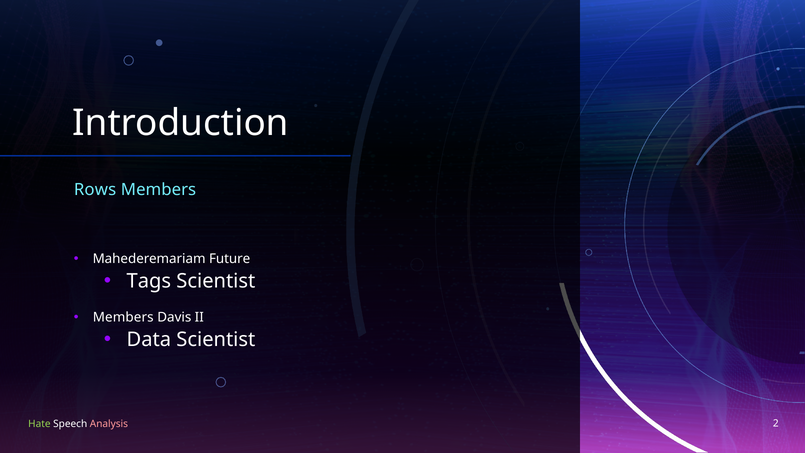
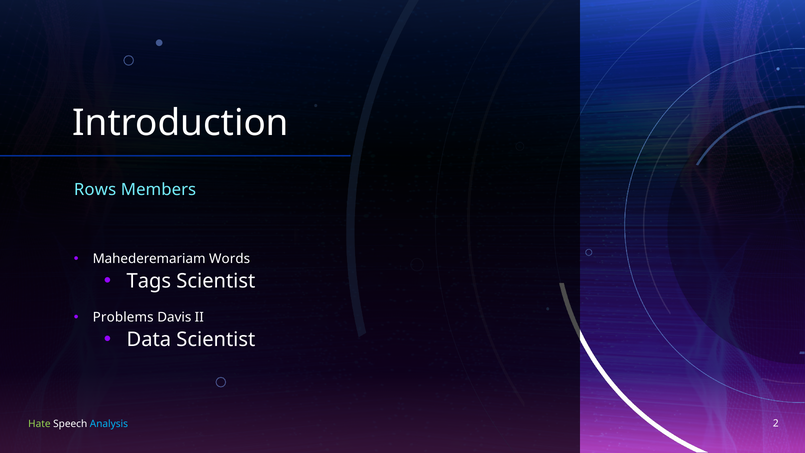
Future: Future -> Words
Members at (123, 317): Members -> Problems
Analysis colour: pink -> light blue
